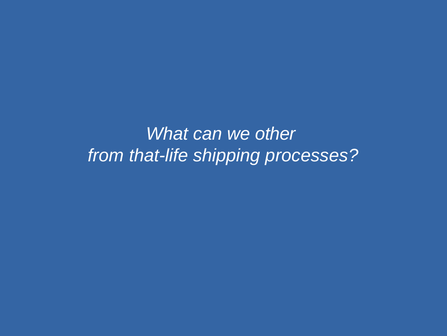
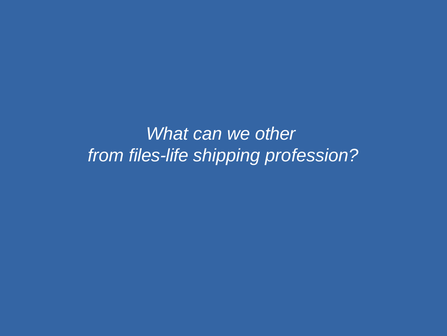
that-life: that-life -> files-life
processes: processes -> profession
